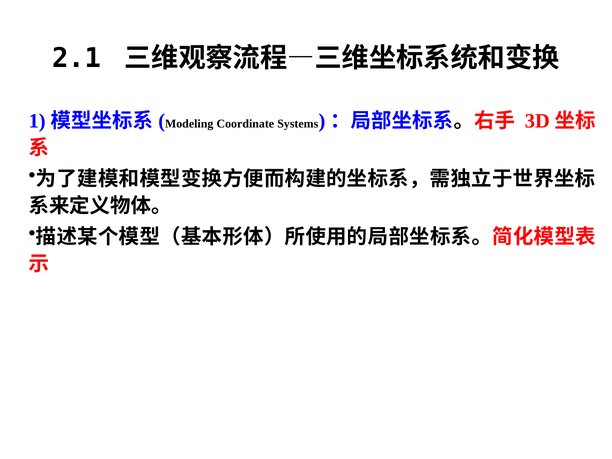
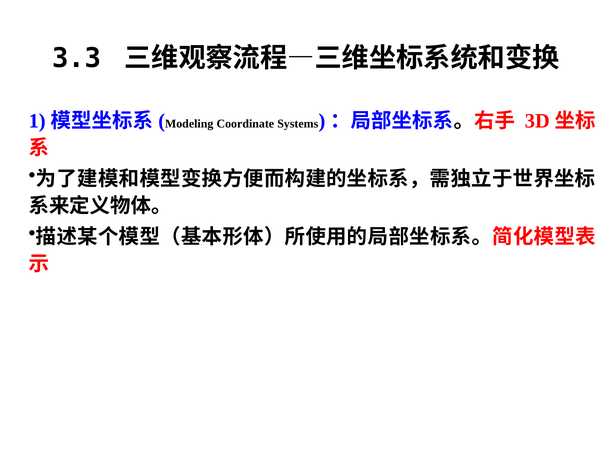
2.1: 2.1 -> 3.3
